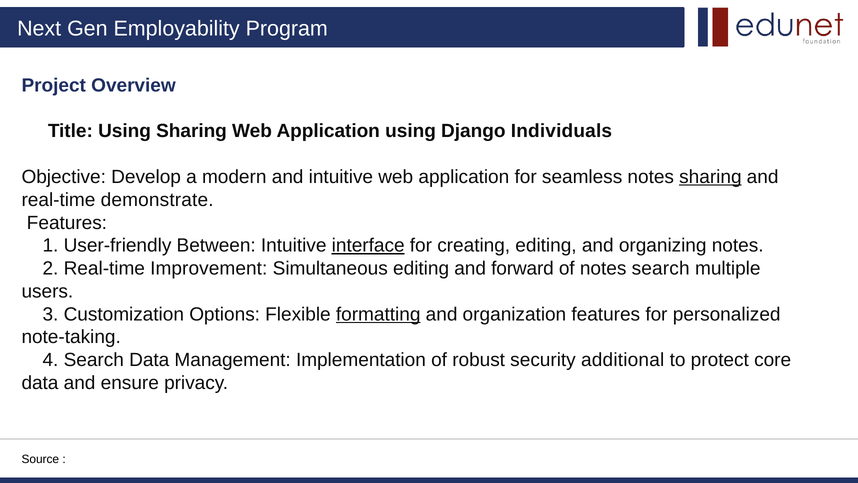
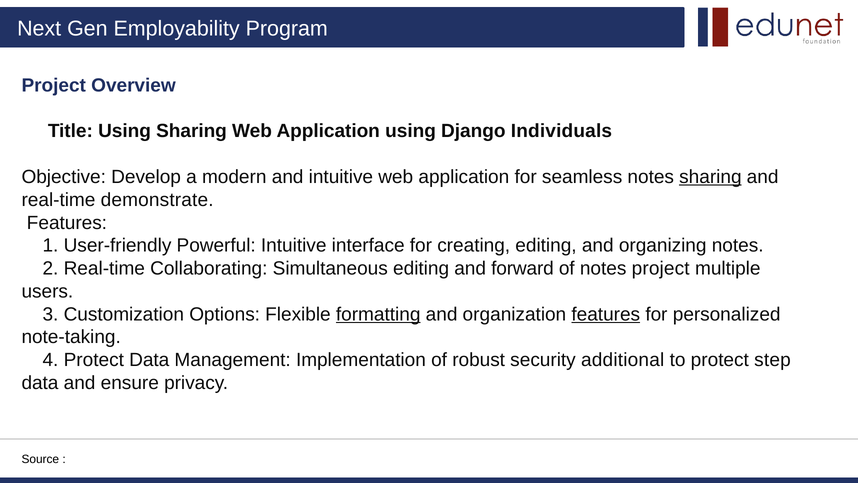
Between: Between -> Powerful
interface underline: present -> none
Improvement: Improvement -> Collaborating
notes search: search -> project
features at (606, 314) underline: none -> present
4 Search: Search -> Protect
core: core -> step
